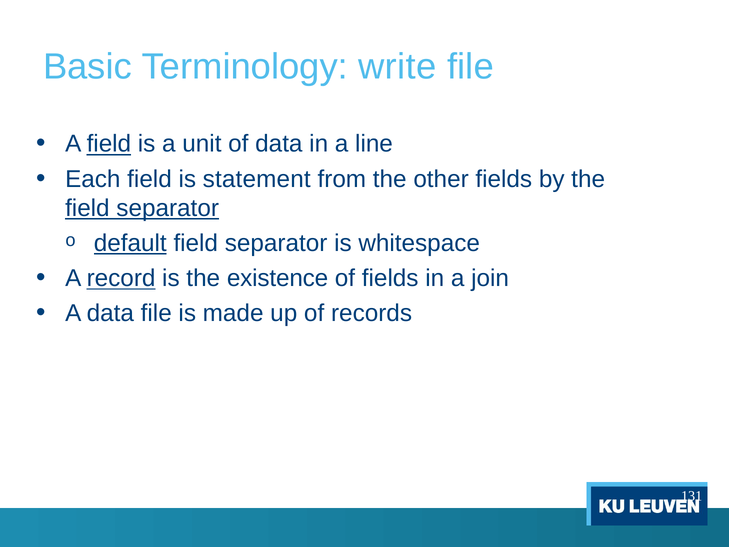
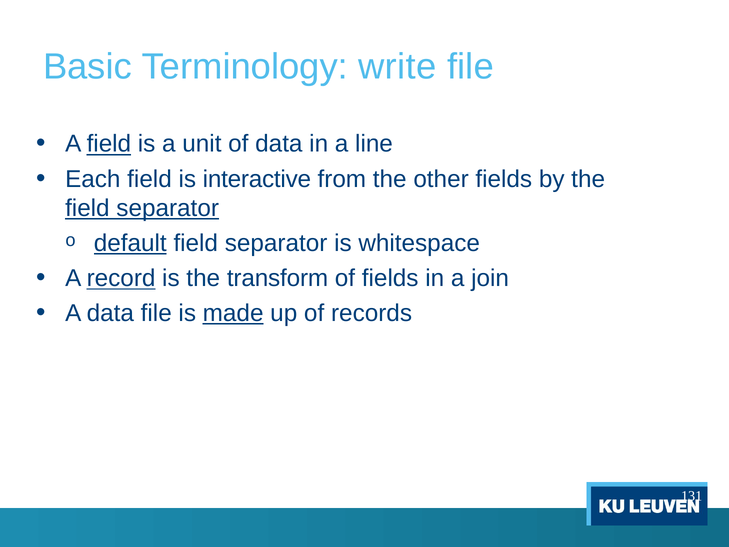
statement: statement -> interactive
existence: existence -> transform
made underline: none -> present
